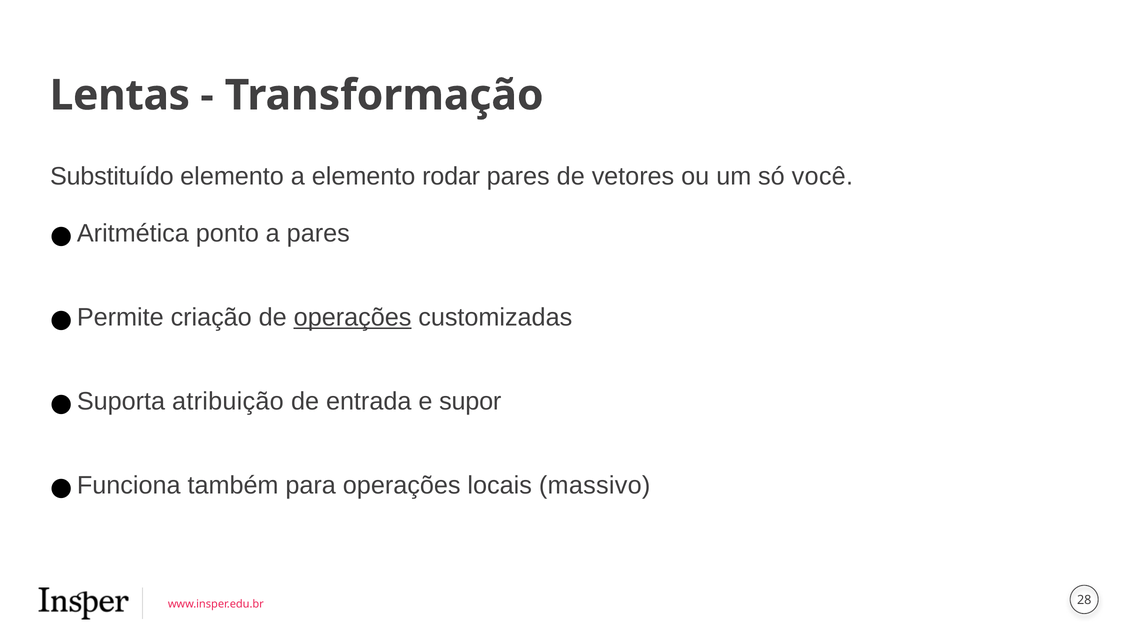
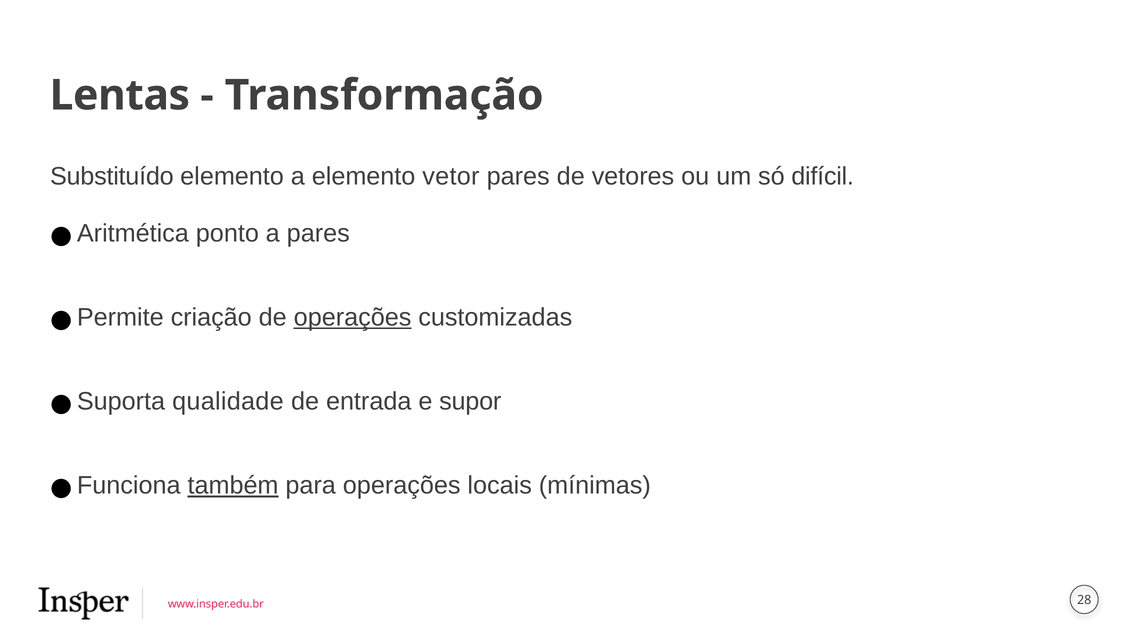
rodar: rodar -> vetor
você: você -> difícil
atribuição: atribuição -> qualidade
também underline: none -> present
massivo: massivo -> mínimas
